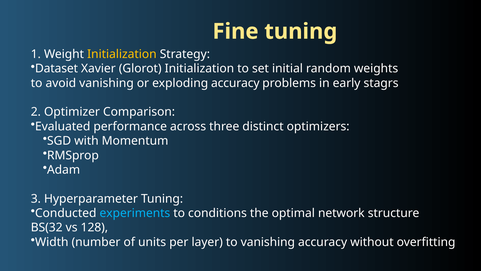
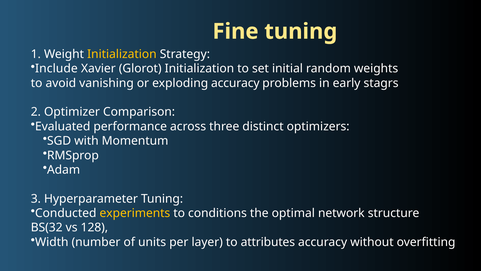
Dataset: Dataset -> Include
experiments colour: light blue -> yellow
to vanishing: vanishing -> attributes
